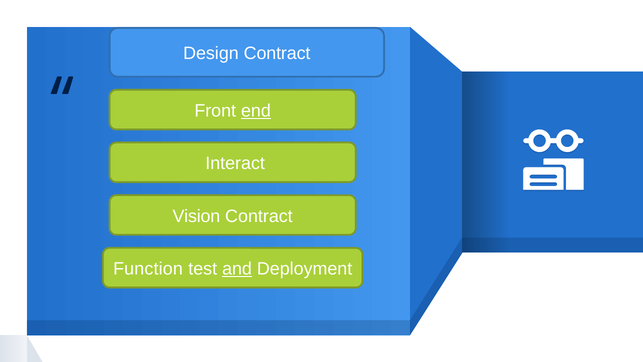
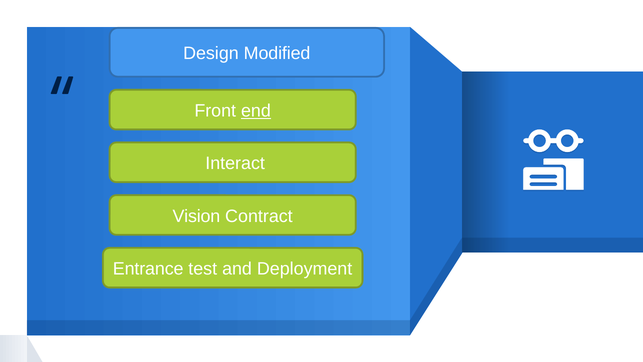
Design Contract: Contract -> Modified
Function: Function -> Entrance
and underline: present -> none
